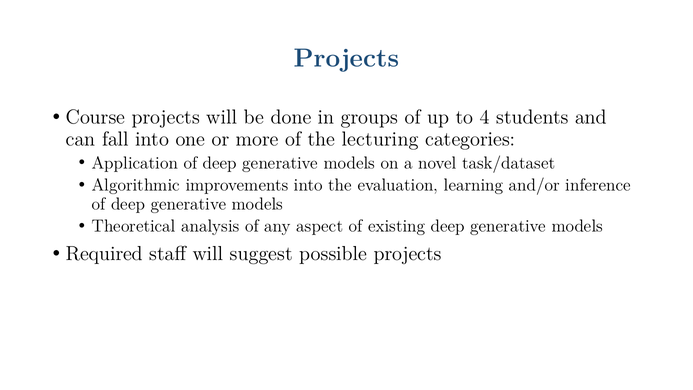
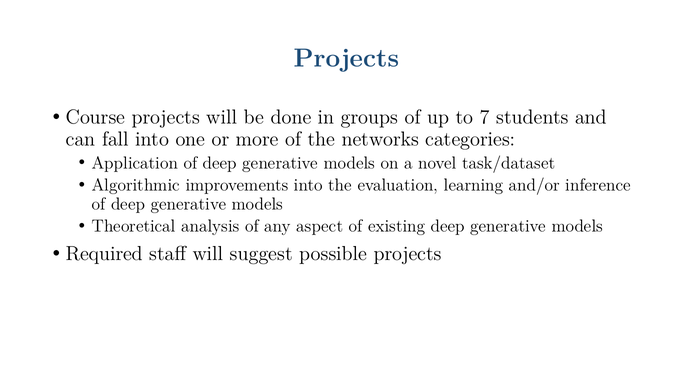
4: 4 -> 7
lecturing: lecturing -> networks
